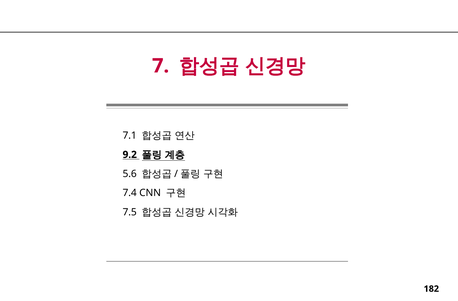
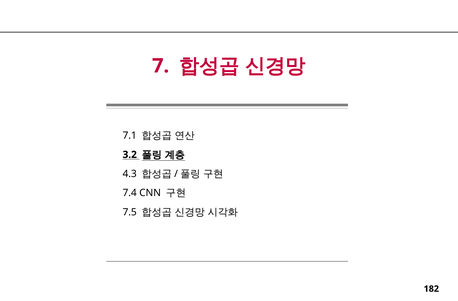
9.2: 9.2 -> 3.2
5.6: 5.6 -> 4.3
